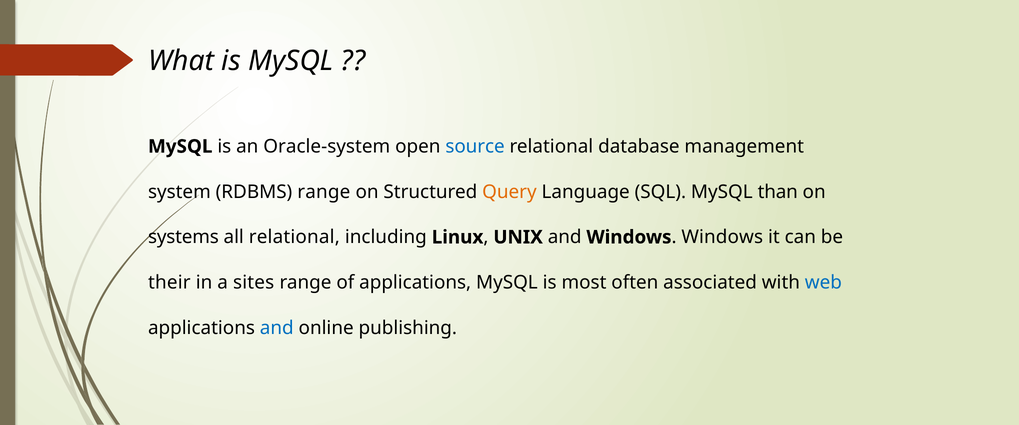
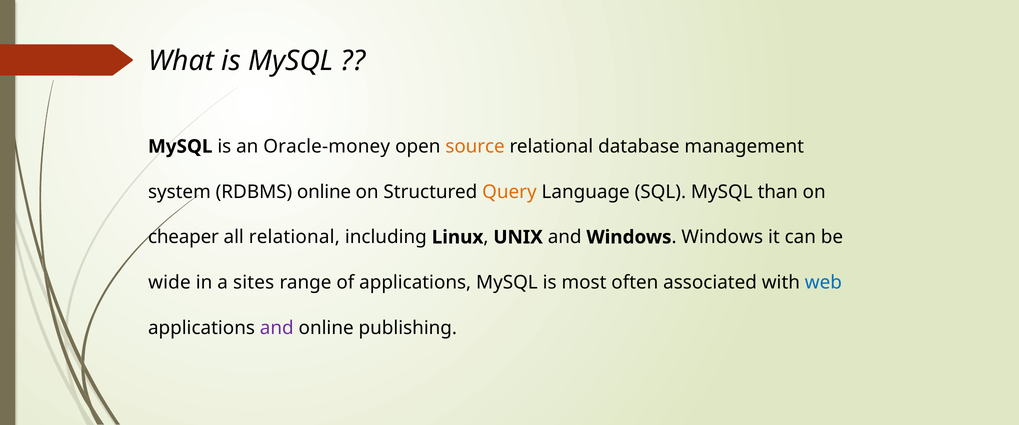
Oracle-system: Oracle-system -> Oracle-money
source colour: blue -> orange
RDBMS range: range -> online
systems: systems -> cheaper
their: their -> wide
and at (277, 328) colour: blue -> purple
